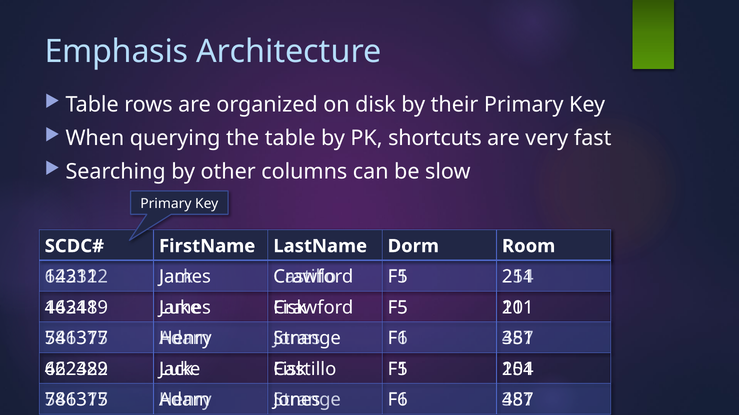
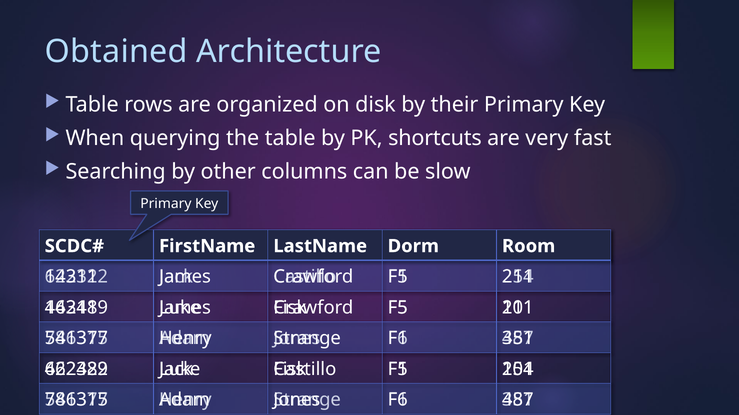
Emphasis: Emphasis -> Obtained
